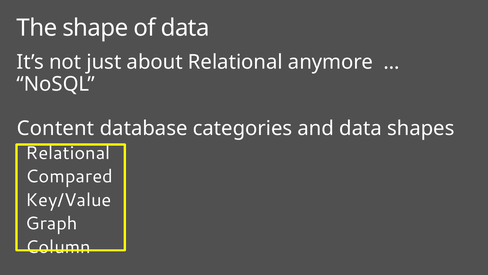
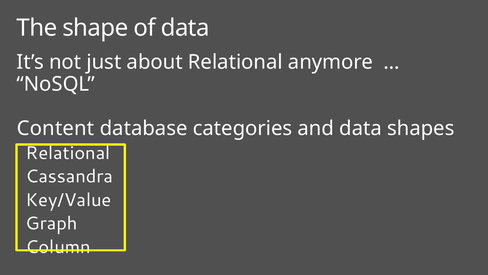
Compared: Compared -> Cassandra
